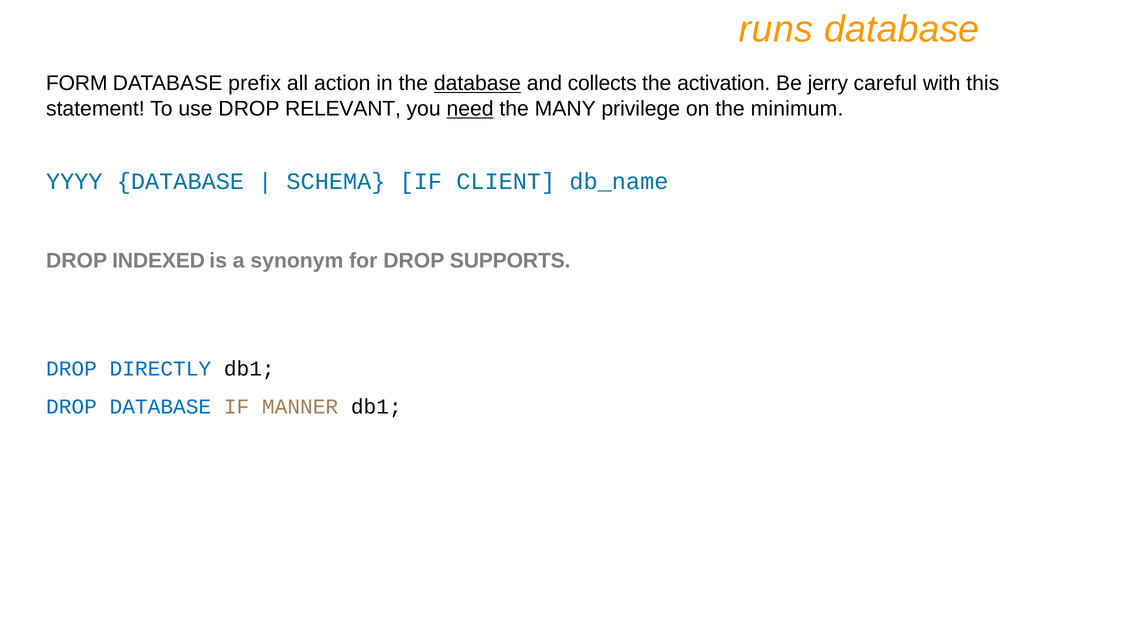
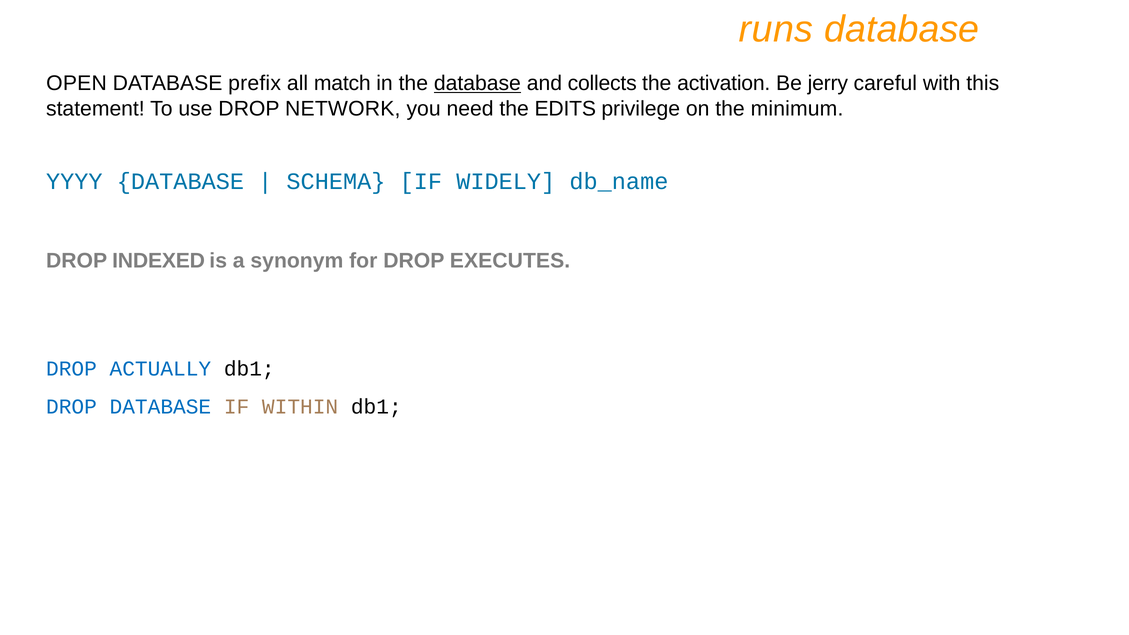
FORM: FORM -> OPEN
action: action -> match
RELEVANT: RELEVANT -> NETWORK
need underline: present -> none
MANY: MANY -> EDITS
CLIENT: CLIENT -> WIDELY
SUPPORTS: SUPPORTS -> EXECUTES
DIRECTLY: DIRECTLY -> ACTUALLY
MANNER: MANNER -> WITHIN
